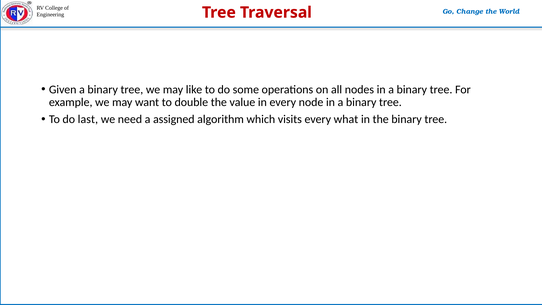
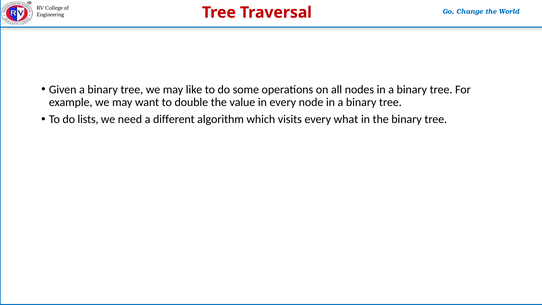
last: last -> lists
assigned: assigned -> different
